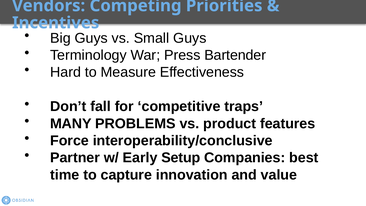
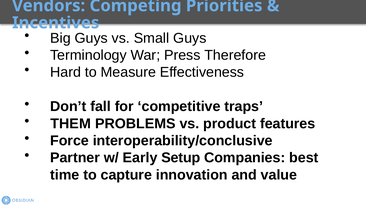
Bartender: Bartender -> Therefore
MANY: MANY -> THEM
